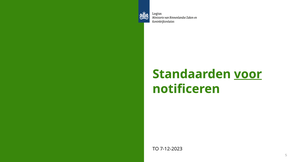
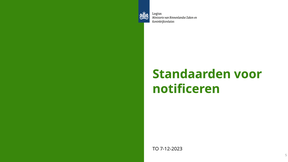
voor underline: present -> none
